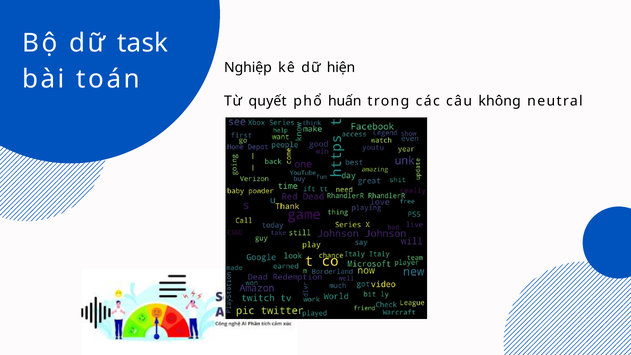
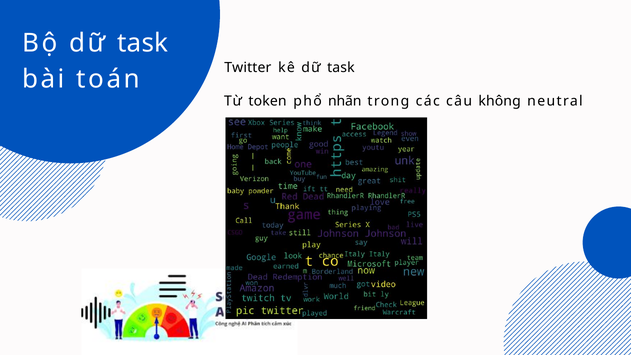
Nghiệp: Nghiệp -> Twitter
kê dữ hiện: hiện -> task
quyết: quyết -> token
huấn: huấn -> nhãn
